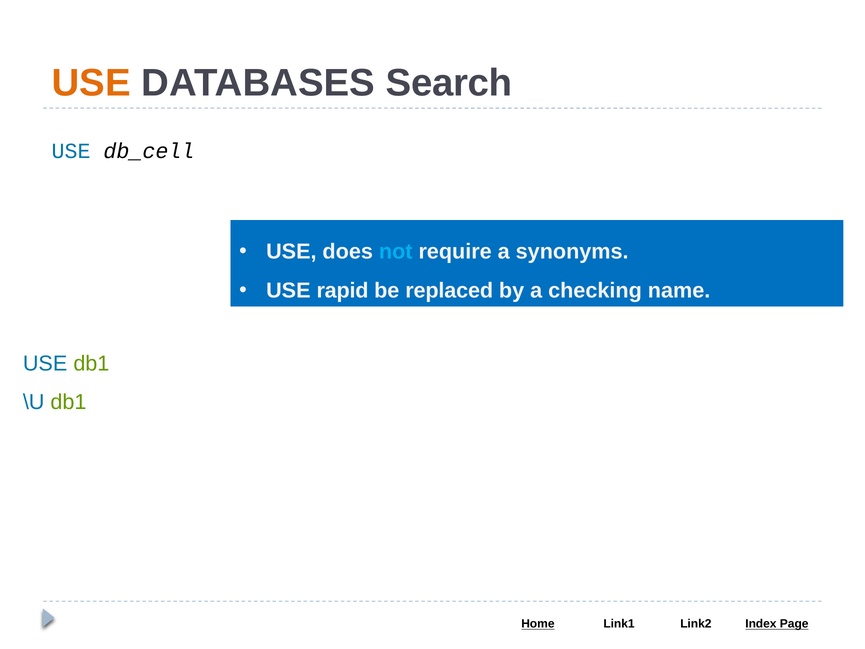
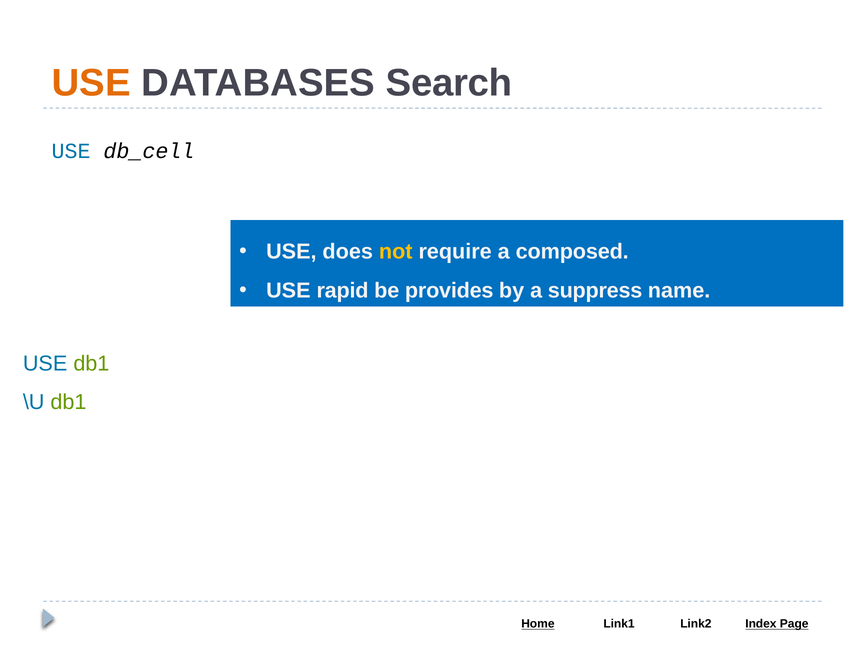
not colour: light blue -> yellow
synonyms: synonyms -> composed
replaced: replaced -> provides
checking: checking -> suppress
